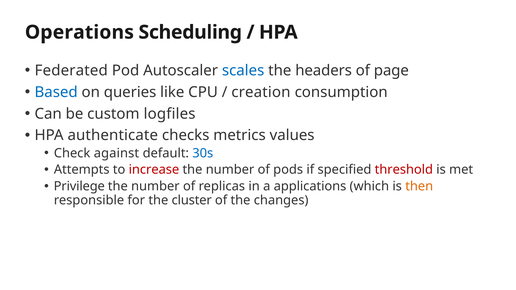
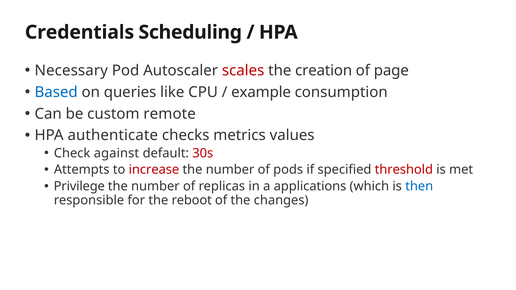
Operations: Operations -> Credentials
Federated: Federated -> Necessary
scales colour: blue -> red
headers: headers -> creation
creation: creation -> example
logfiles: logfiles -> remote
30s colour: blue -> red
then colour: orange -> blue
cluster: cluster -> reboot
